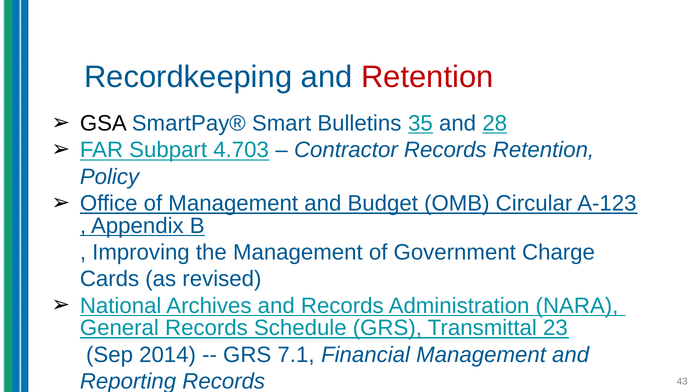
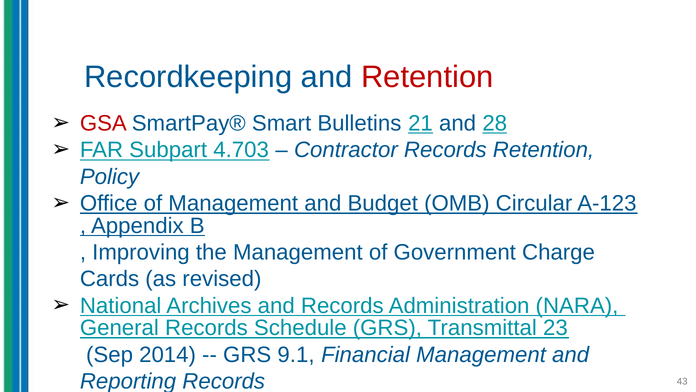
GSA colour: black -> red
35: 35 -> 21
7.1: 7.1 -> 9.1
